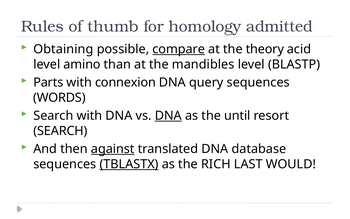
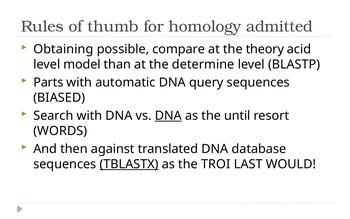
compare underline: present -> none
amino: amino -> model
mandibles: mandibles -> determine
connexion: connexion -> automatic
WORDS: WORDS -> BIASED
SEARCH at (60, 131): SEARCH -> WORDS
against underline: present -> none
RICH: RICH -> TROI
